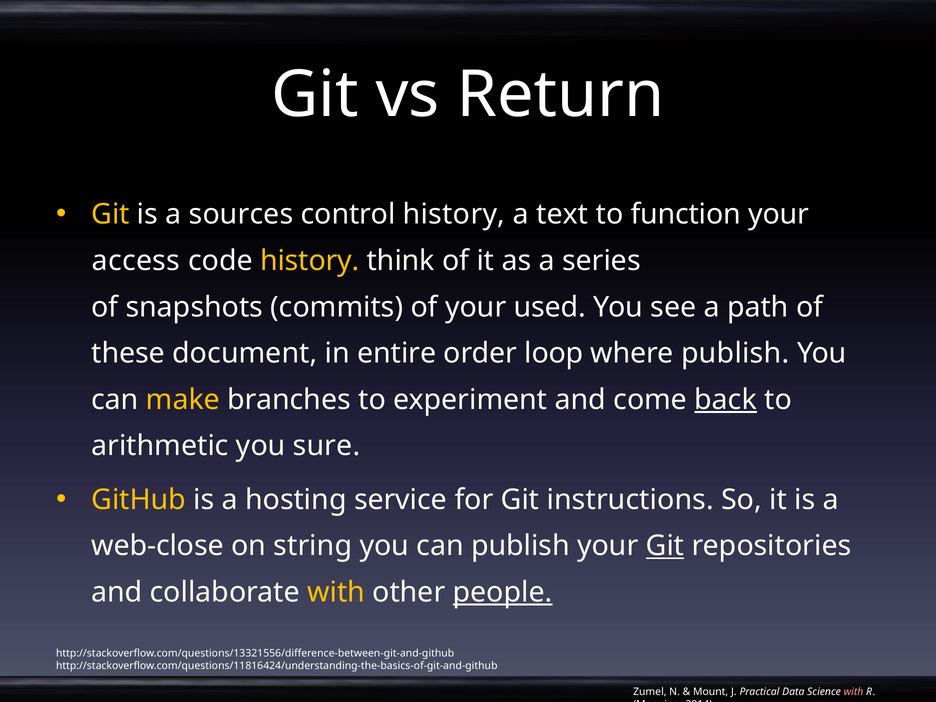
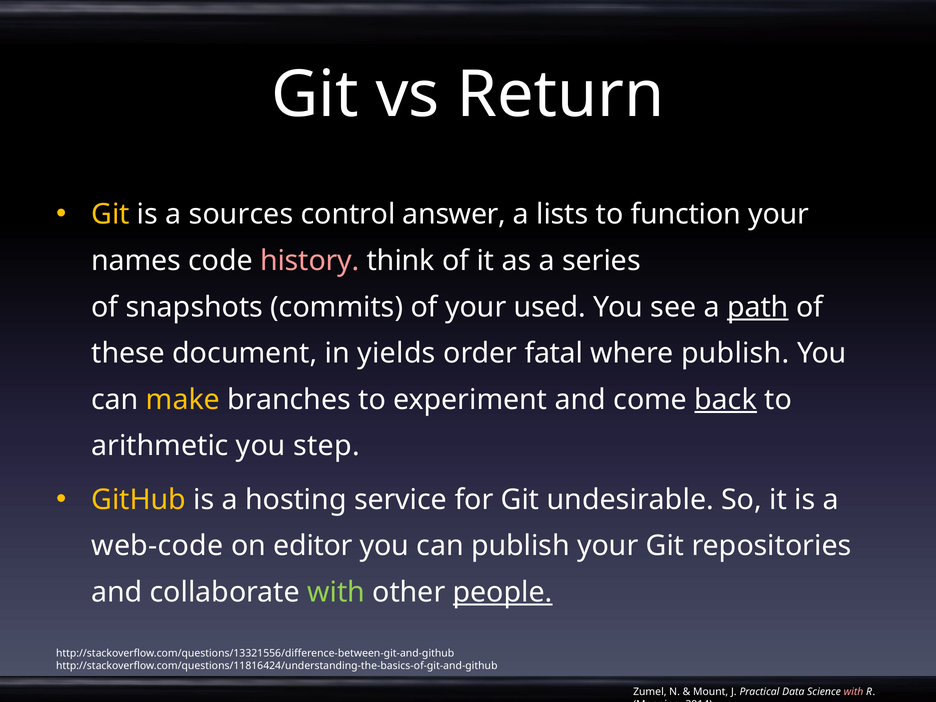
control history: history -> answer
text: text -> lists
access: access -> names
history at (310, 261) colour: yellow -> pink
path underline: none -> present
entire: entire -> yields
loop: loop -> fatal
sure: sure -> step
instructions: instructions -> undesirable
web-close: web-close -> web-code
string: string -> editor
Git at (665, 546) underline: present -> none
with at (336, 592) colour: yellow -> light green
